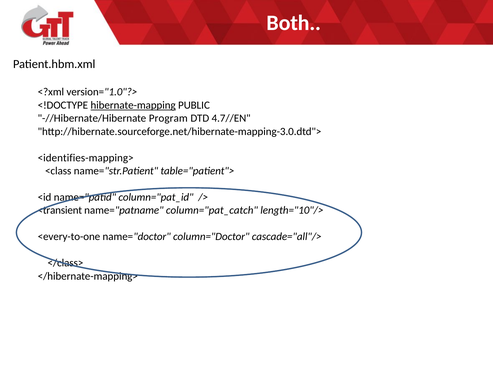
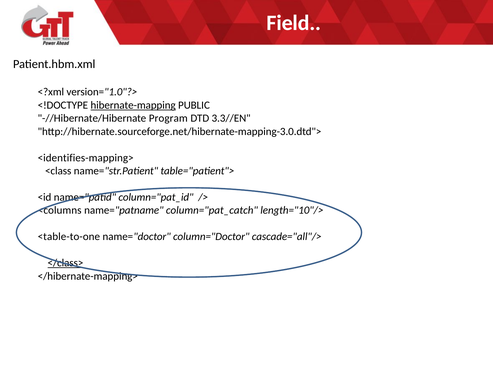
Both: Both -> Field
4.7//EN: 4.7//EN -> 3.3//EN
<transient: <transient -> <columns
<every-to-one: <every-to-one -> <table-to-one
</class> underline: none -> present
